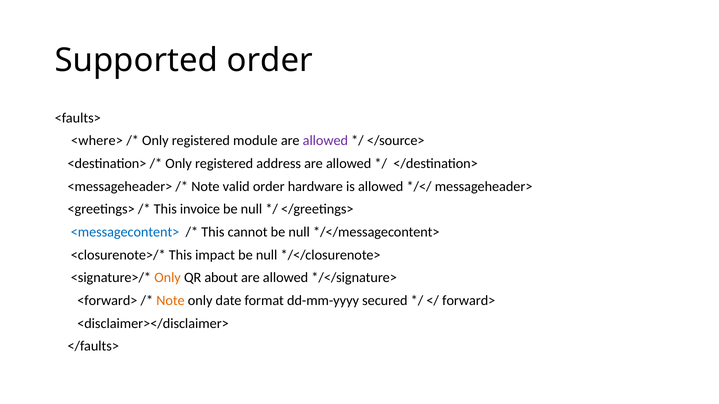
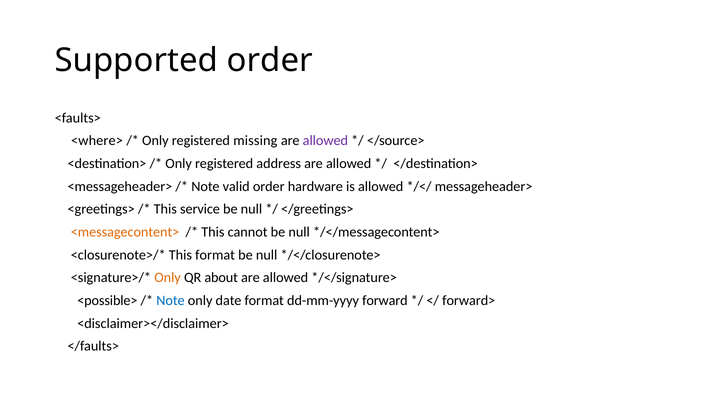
module: module -> missing
invoice: invoice -> service
<messagecontent> colour: blue -> orange
This impact: impact -> format
<forward>: <forward> -> <possible>
Note at (171, 301) colour: orange -> blue
secured: secured -> forward
